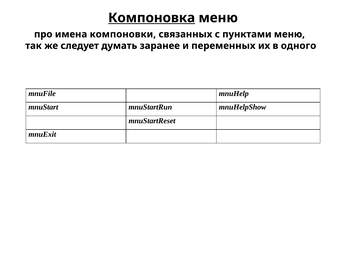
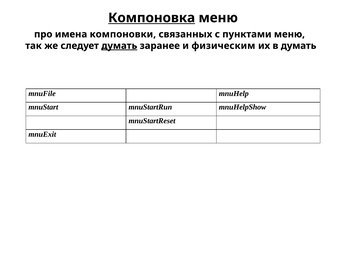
думать at (119, 46) underline: none -> present
переменных: переменных -> физическим
в одного: одного -> думать
